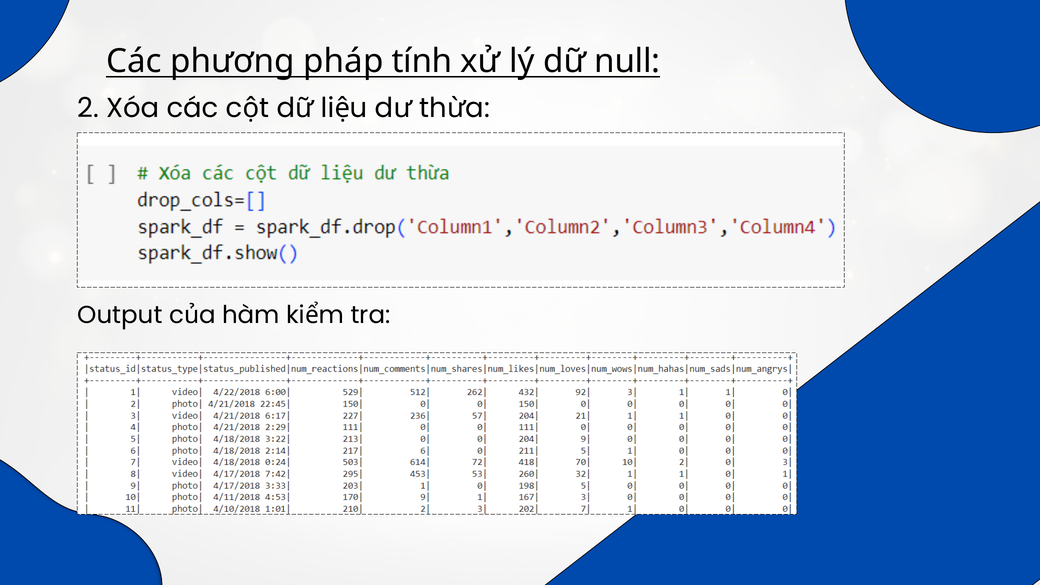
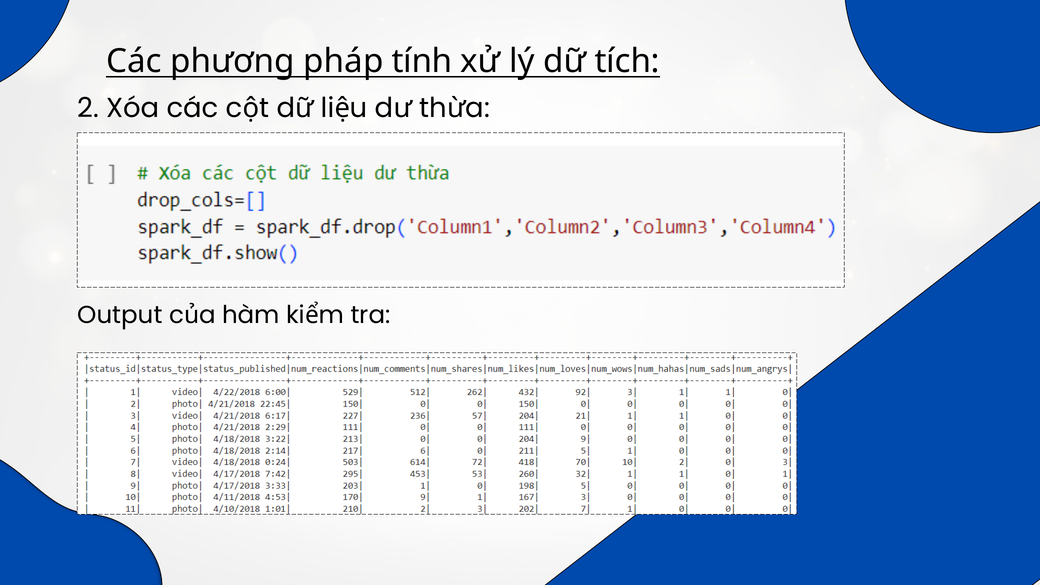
null: null -> tích
